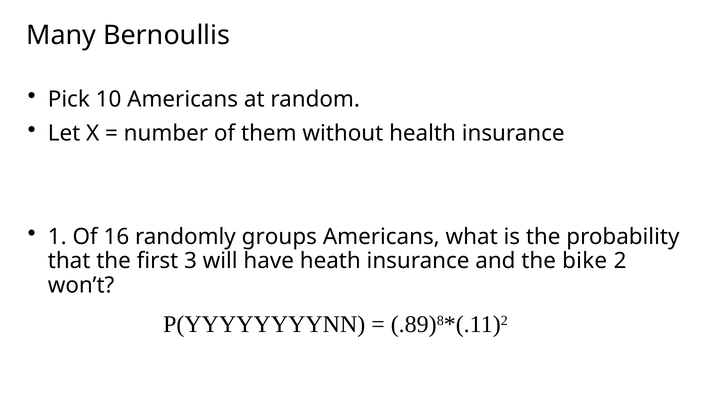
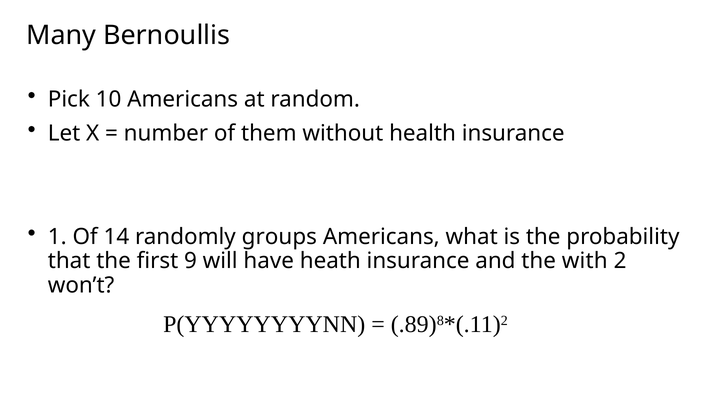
16: 16 -> 14
3 at (190, 261): 3 -> 9
bike: bike -> with
